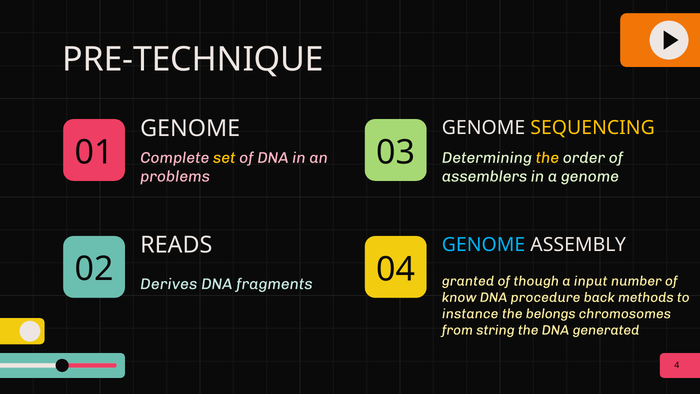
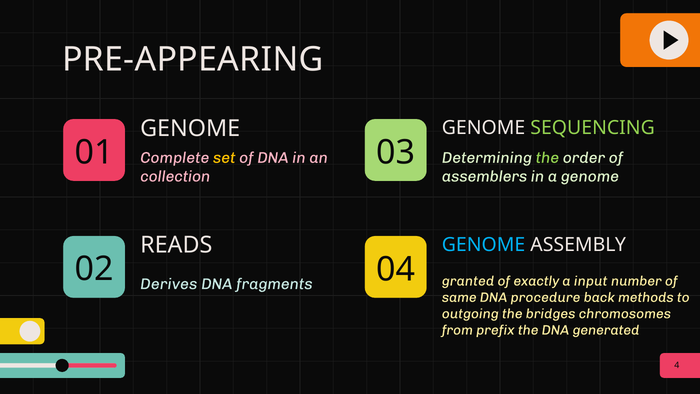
PRE-TECHNIQUE: PRE-TECHNIQUE -> PRE-APPEARING
SEQUENCING colour: yellow -> light green
the at (547, 158) colour: yellow -> light green
problems: problems -> collection
though: though -> exactly
know: know -> same
instance: instance -> outgoing
belongs: belongs -> bridges
string: string -> prefix
